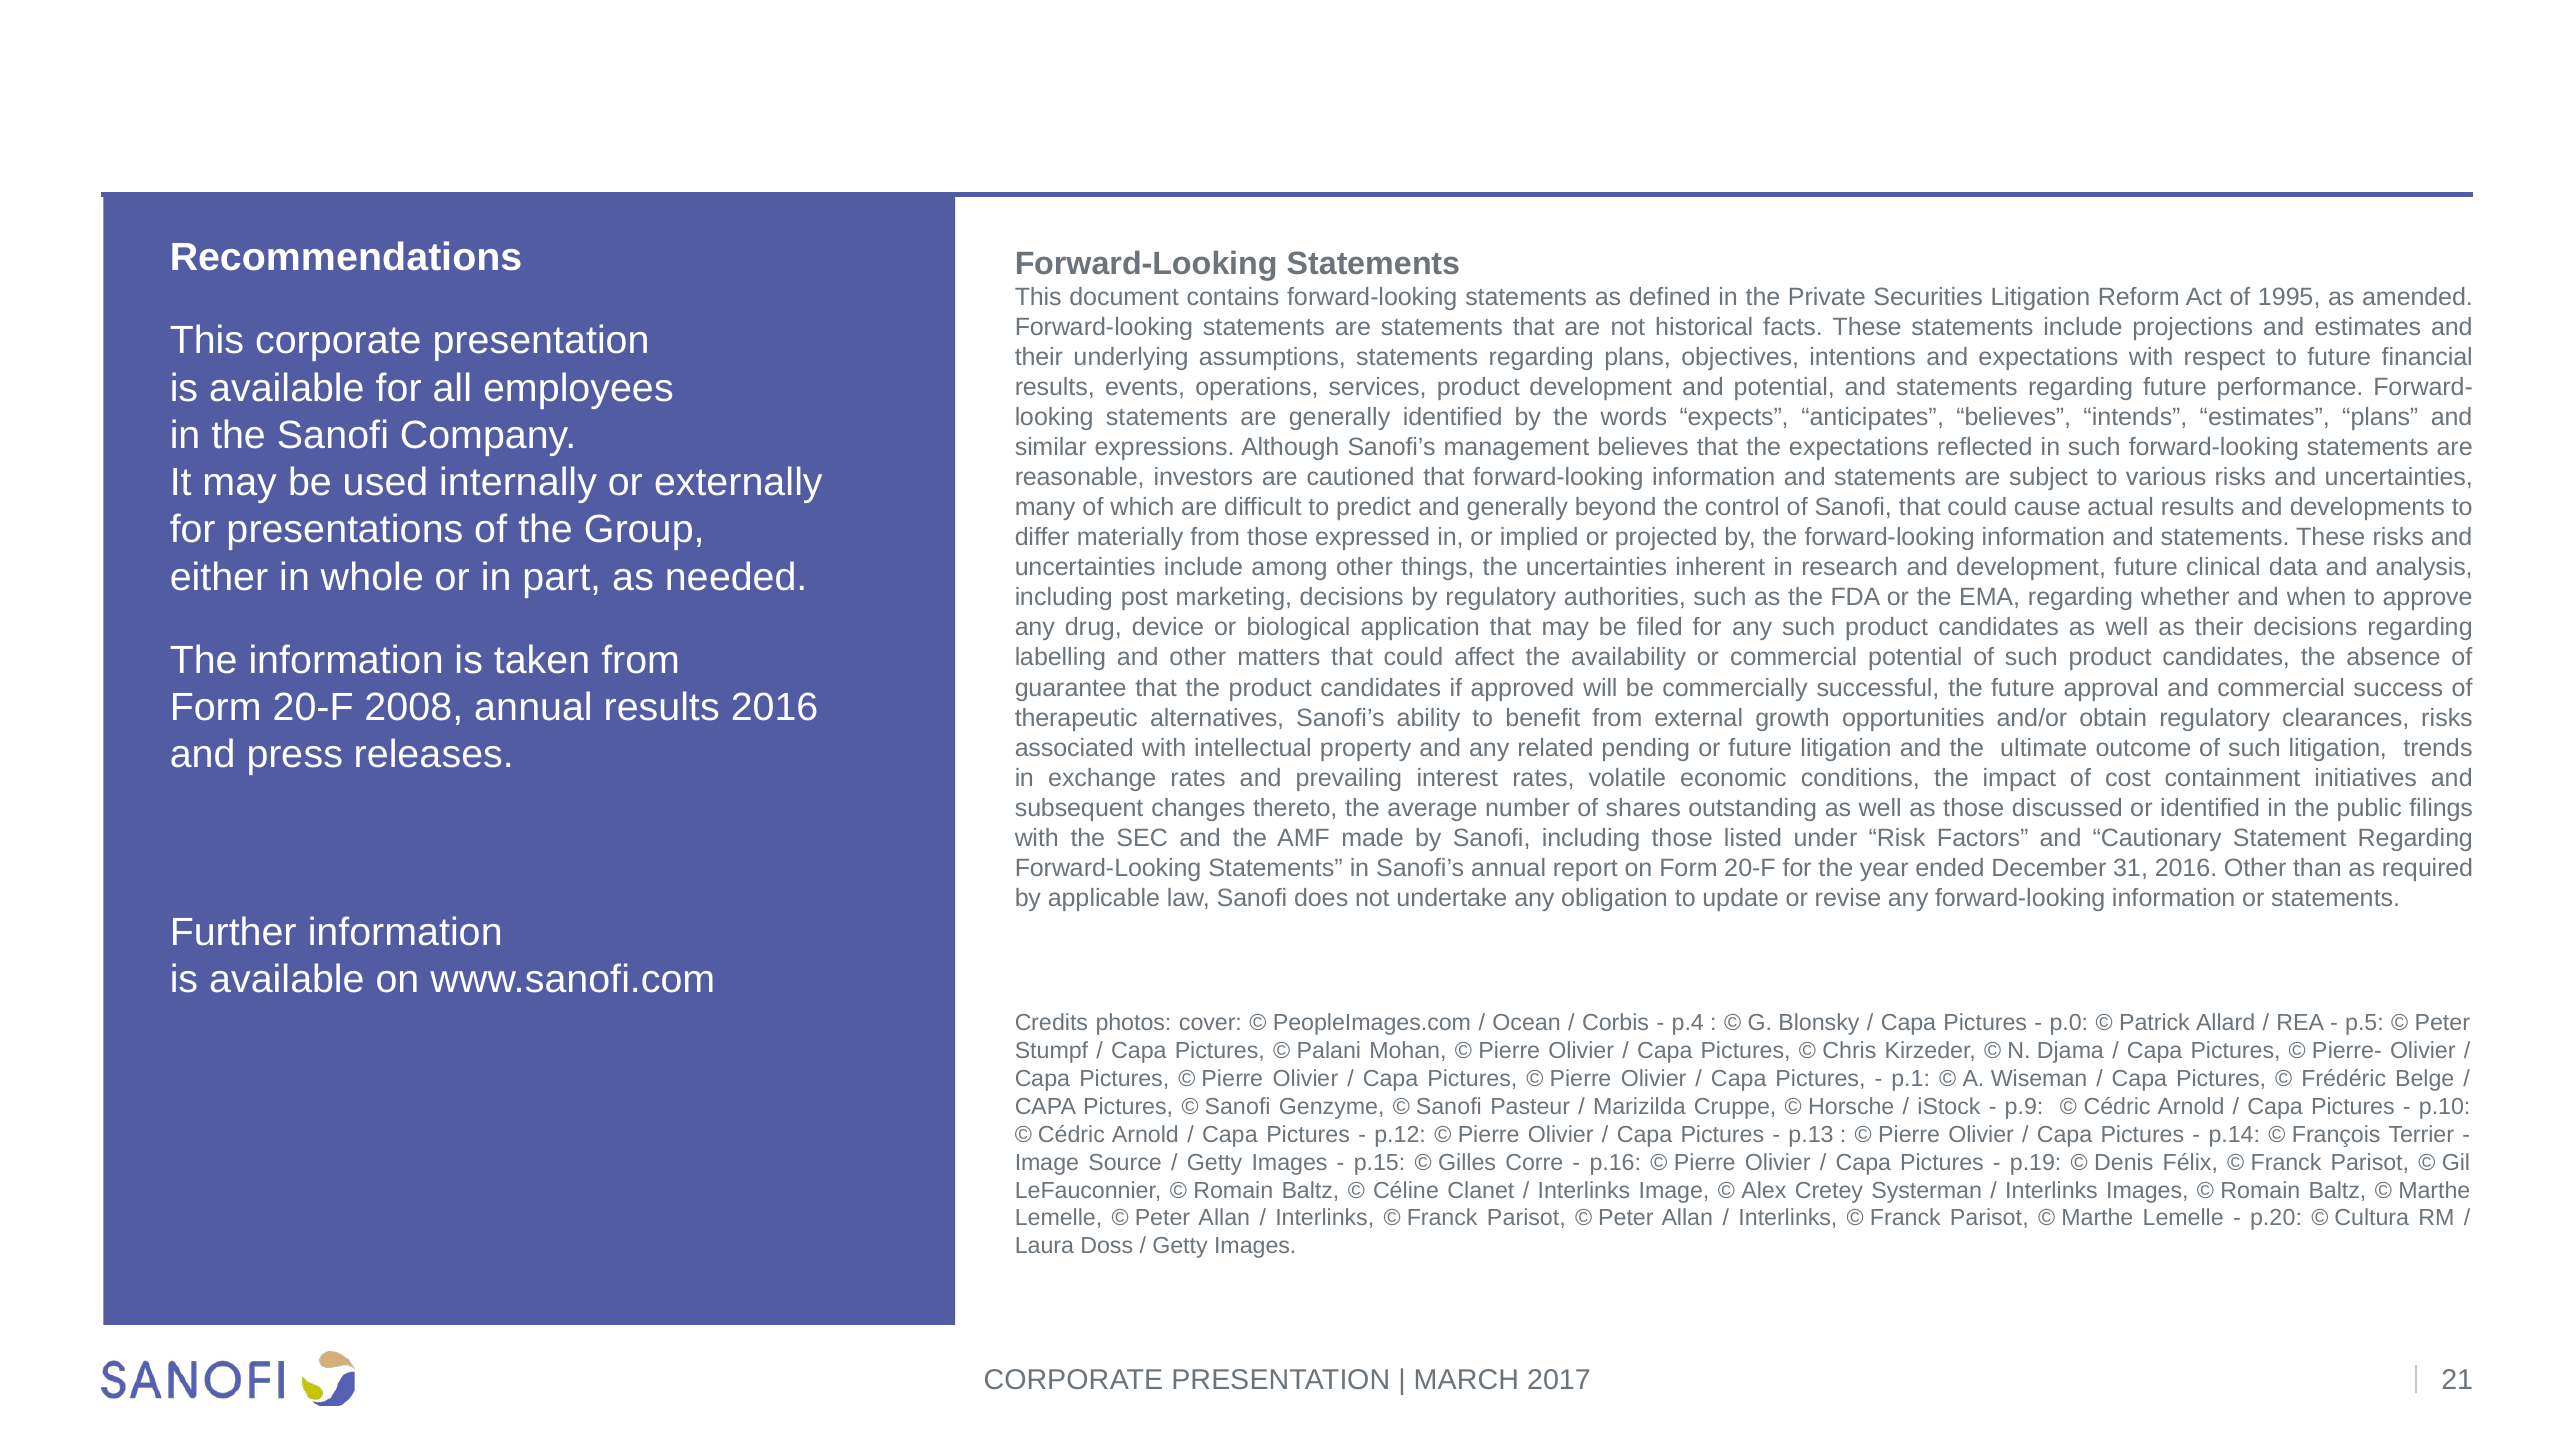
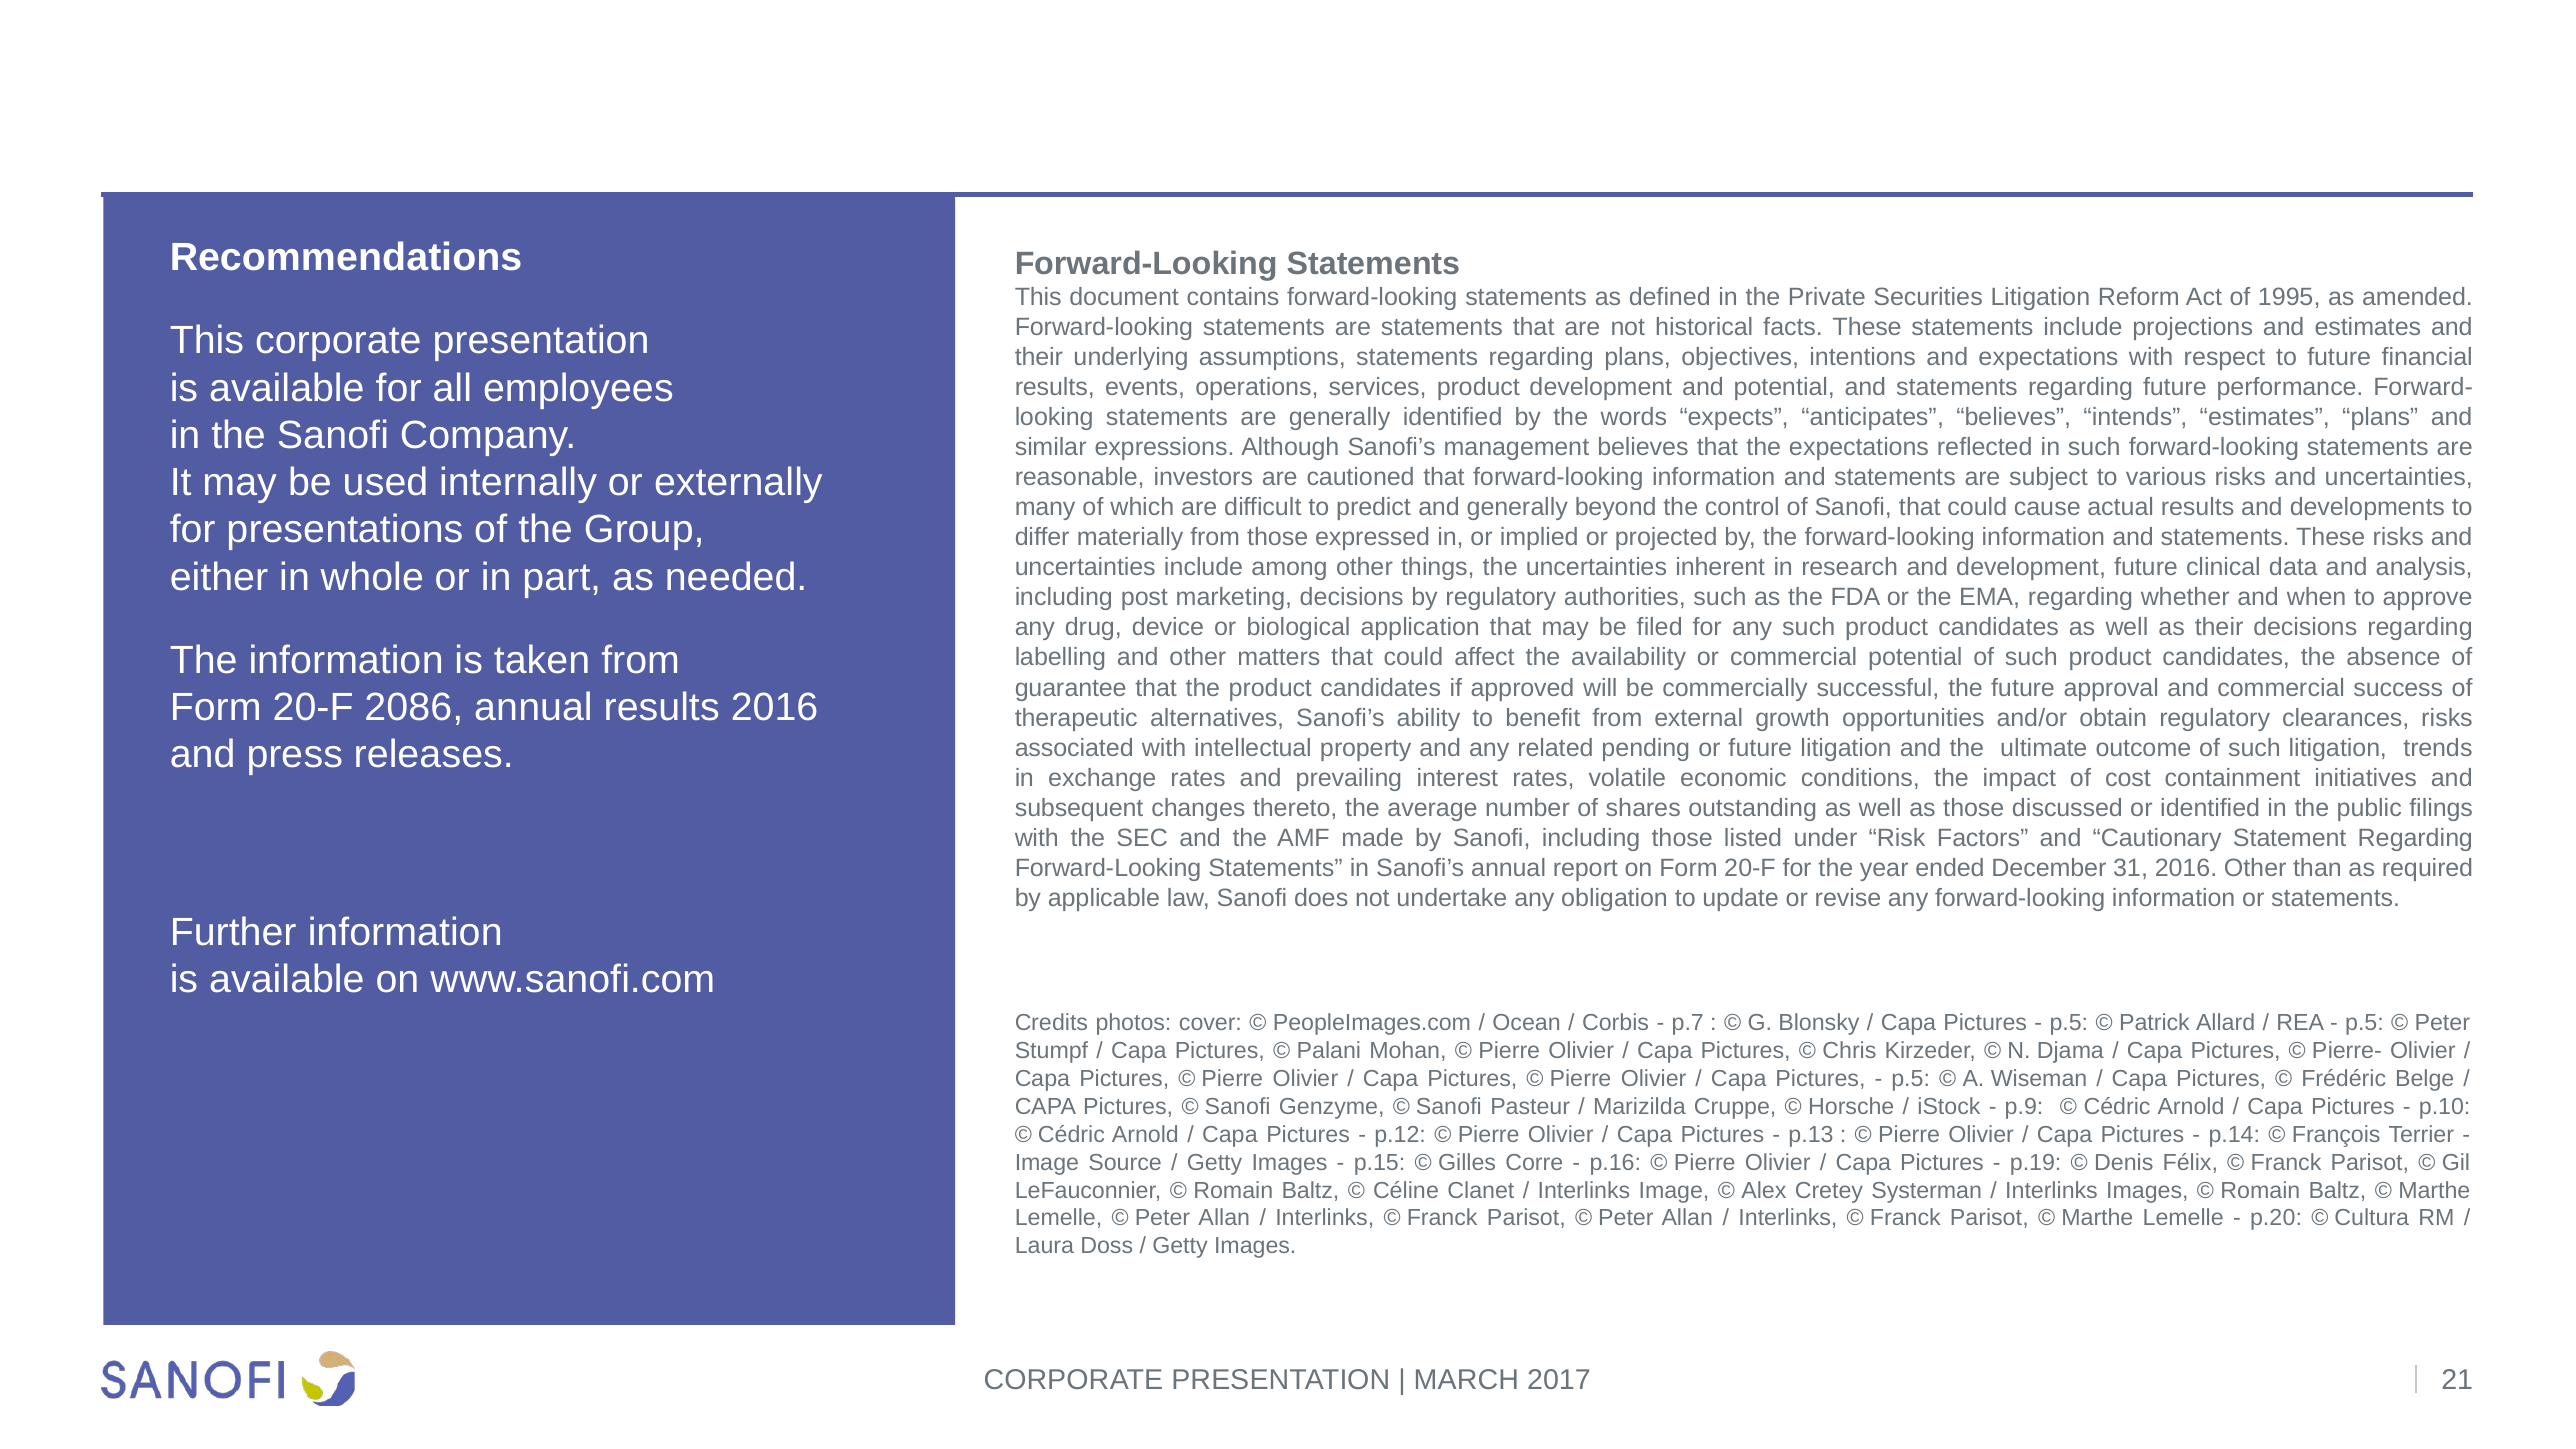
2008: 2008 -> 2086
p.4: p.4 -> p.7
p.0 at (2069, 1023): p.0 -> p.5
p.1 at (1911, 1079): p.1 -> p.5
